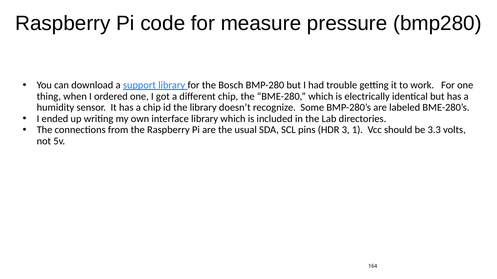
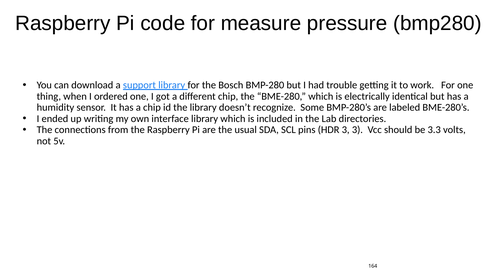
3 1: 1 -> 3
